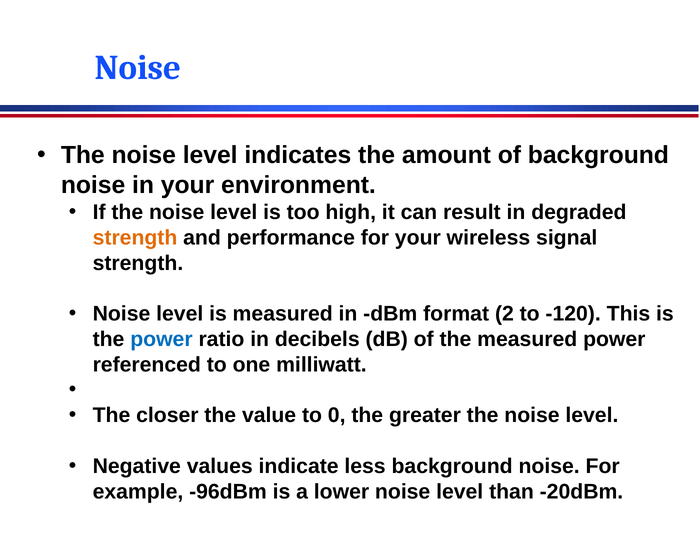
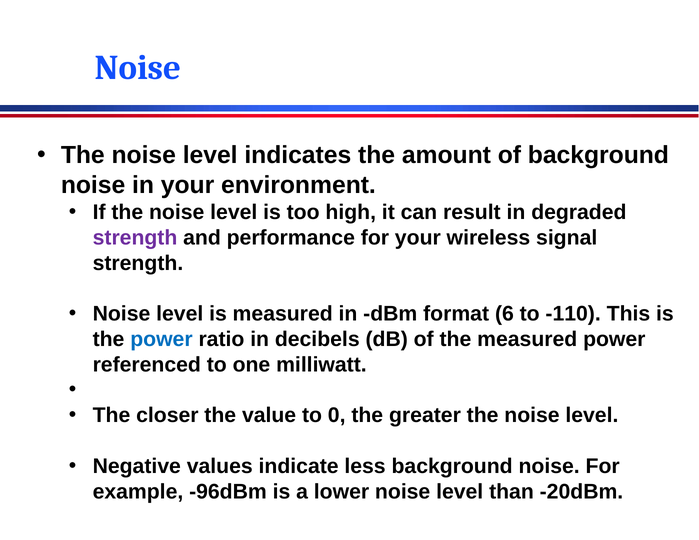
strength at (135, 238) colour: orange -> purple
2: 2 -> 6
-120: -120 -> -110
